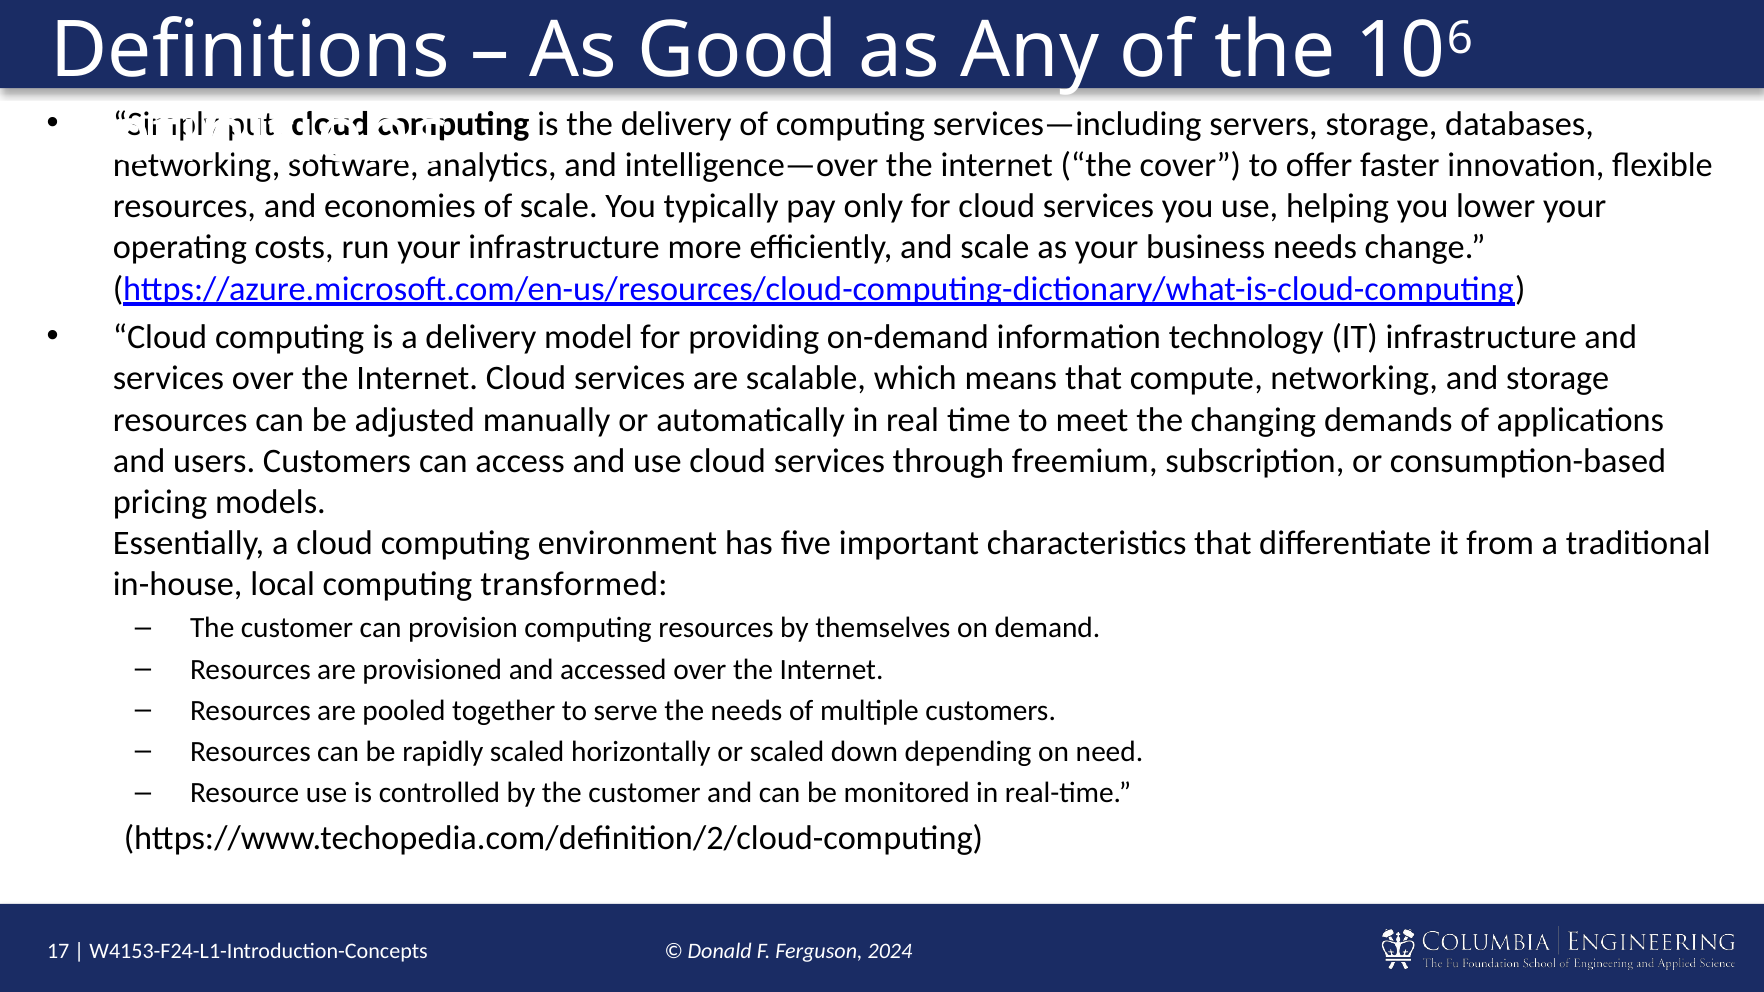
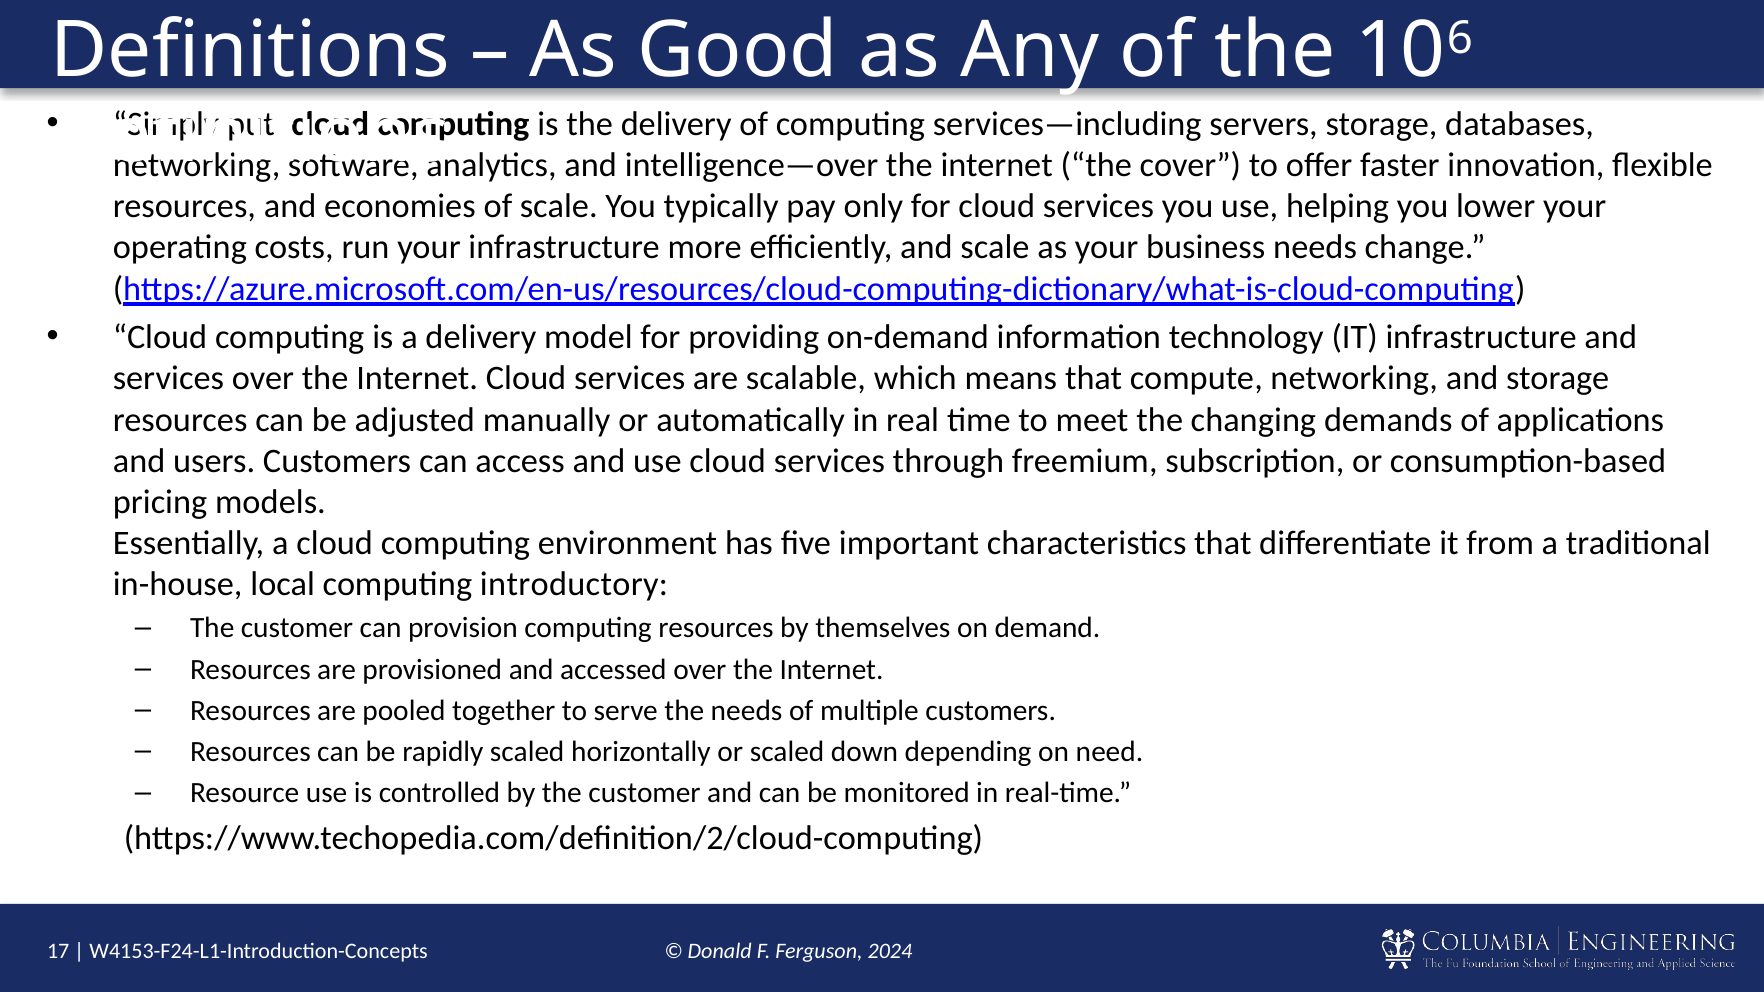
transformed: transformed -> introductory
